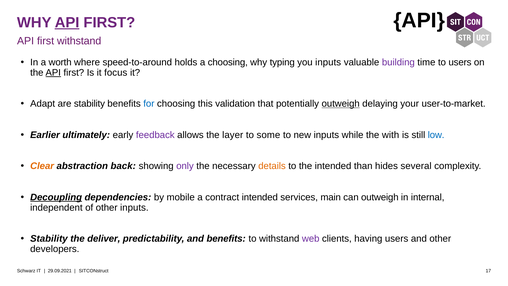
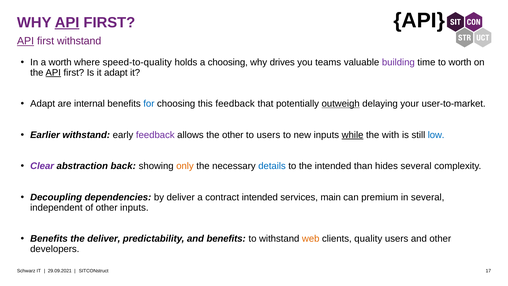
API at (26, 41) underline: none -> present
speed-to-around: speed-to-around -> speed-to-quality
typing: typing -> drives
you inputs: inputs -> teams
to users: users -> worth
it focus: focus -> adapt
are stability: stability -> internal
this validation: validation -> feedback
Earlier ultimately: ultimately -> withstand
the layer: layer -> other
to some: some -> users
while underline: none -> present
Clear colour: orange -> purple
only colour: purple -> orange
details colour: orange -> blue
Decoupling underline: present -> none
by mobile: mobile -> deliver
can outweigh: outweigh -> premium
in internal: internal -> several
Stability at (49, 239): Stability -> Benefits
web colour: purple -> orange
having: having -> quality
